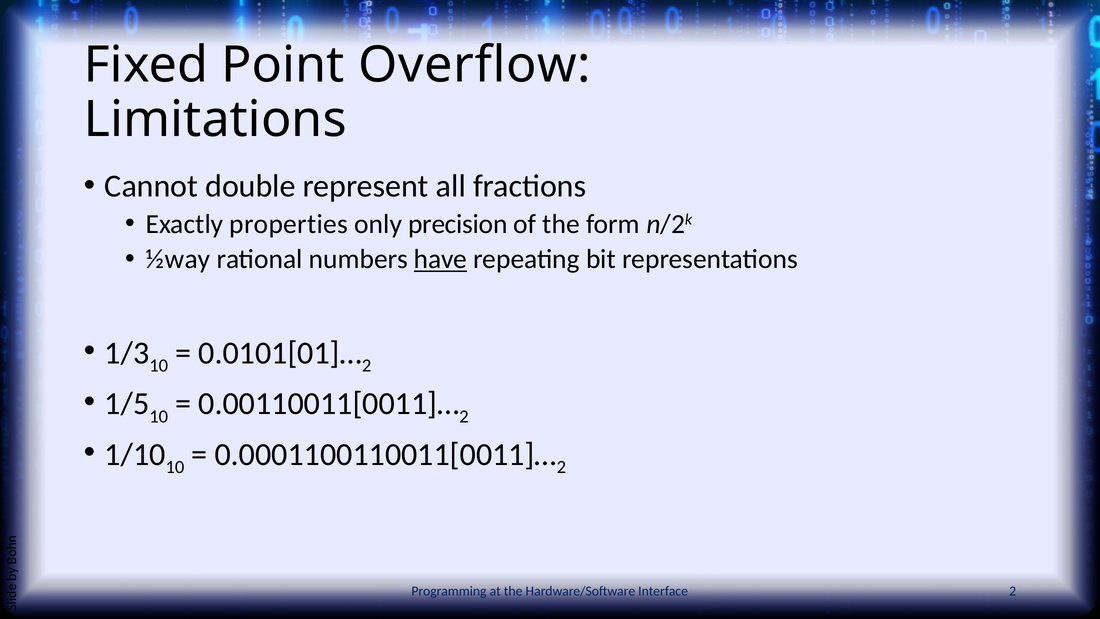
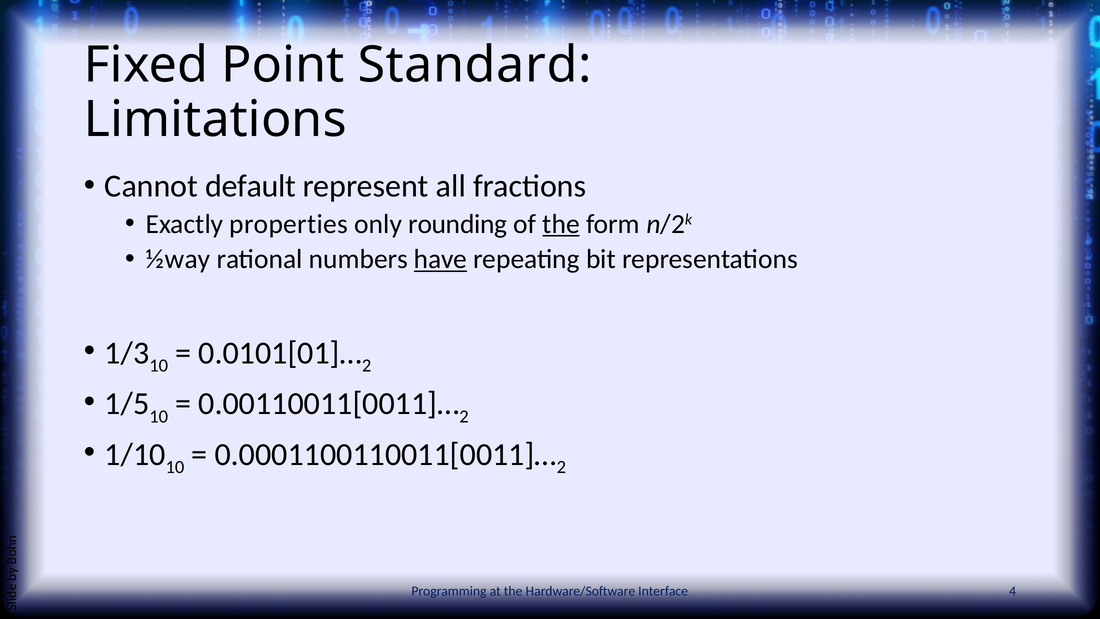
Overflow: Overflow -> Standard
double: double -> default
precision: precision -> rounding
the at (561, 224) underline: none -> present
Interface 2: 2 -> 4
